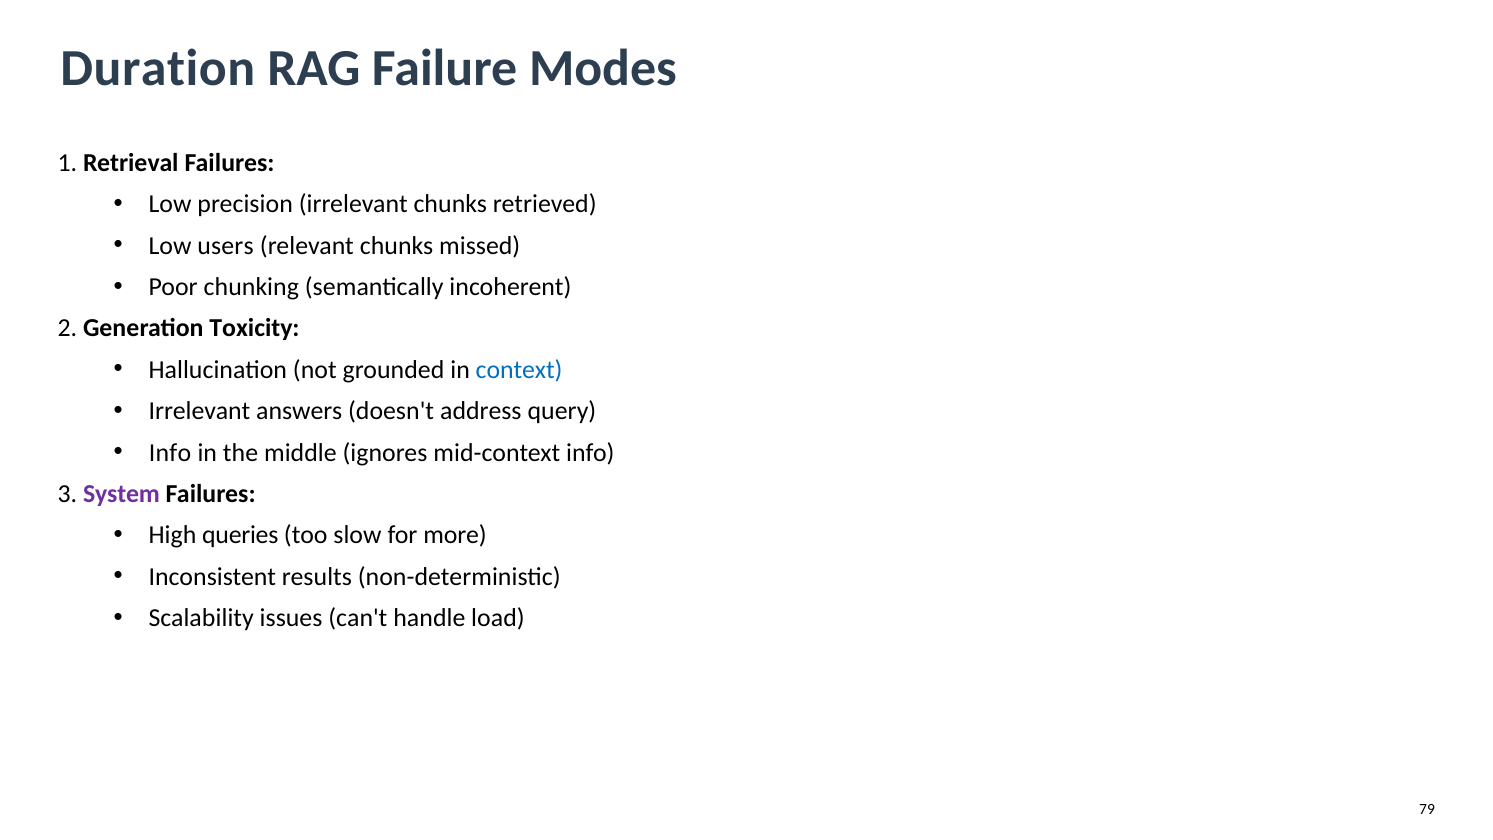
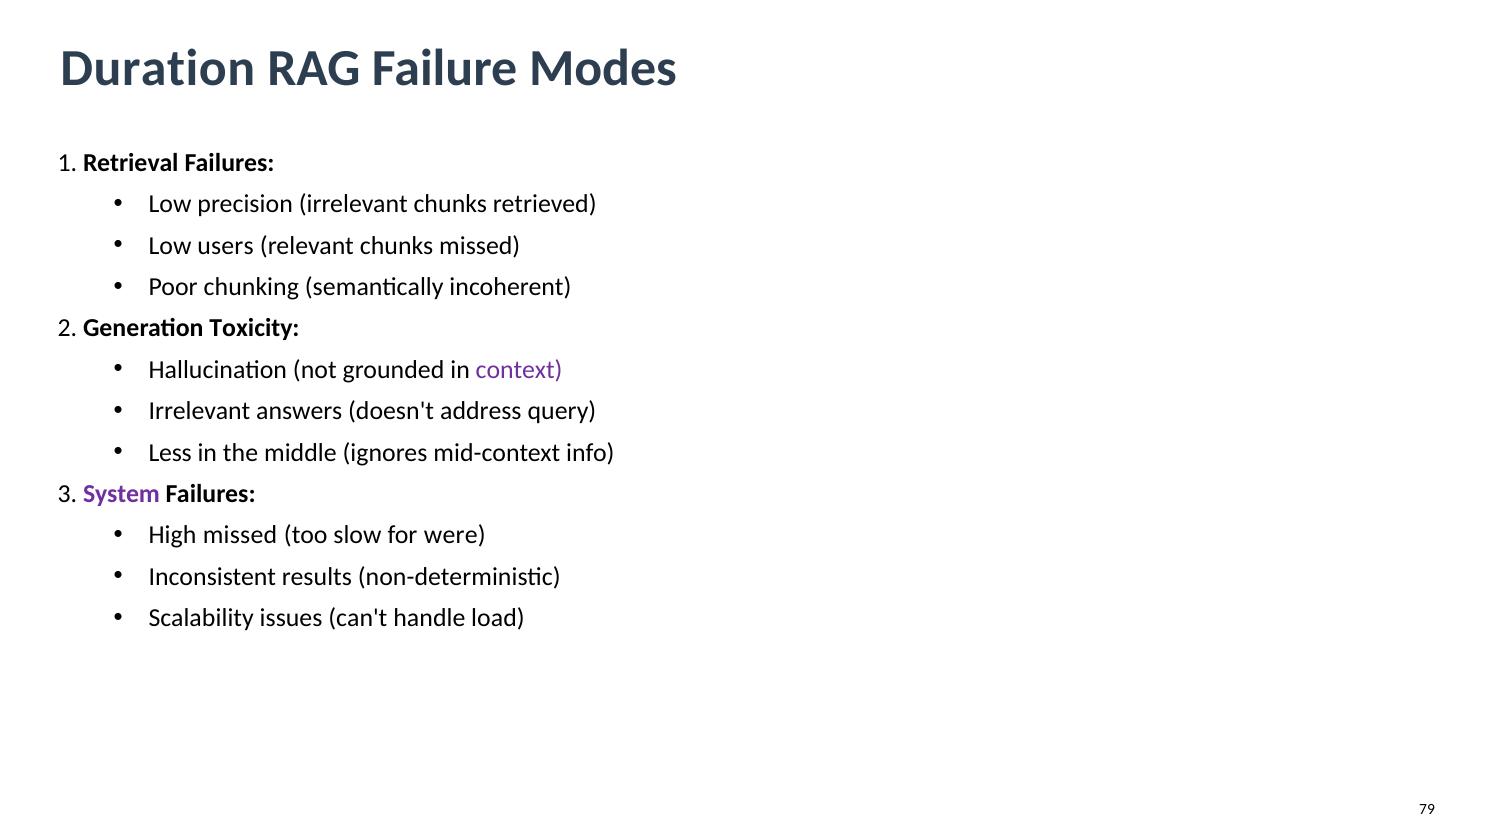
context colour: blue -> purple
Info at (170, 453): Info -> Less
High queries: queries -> missed
more: more -> were
